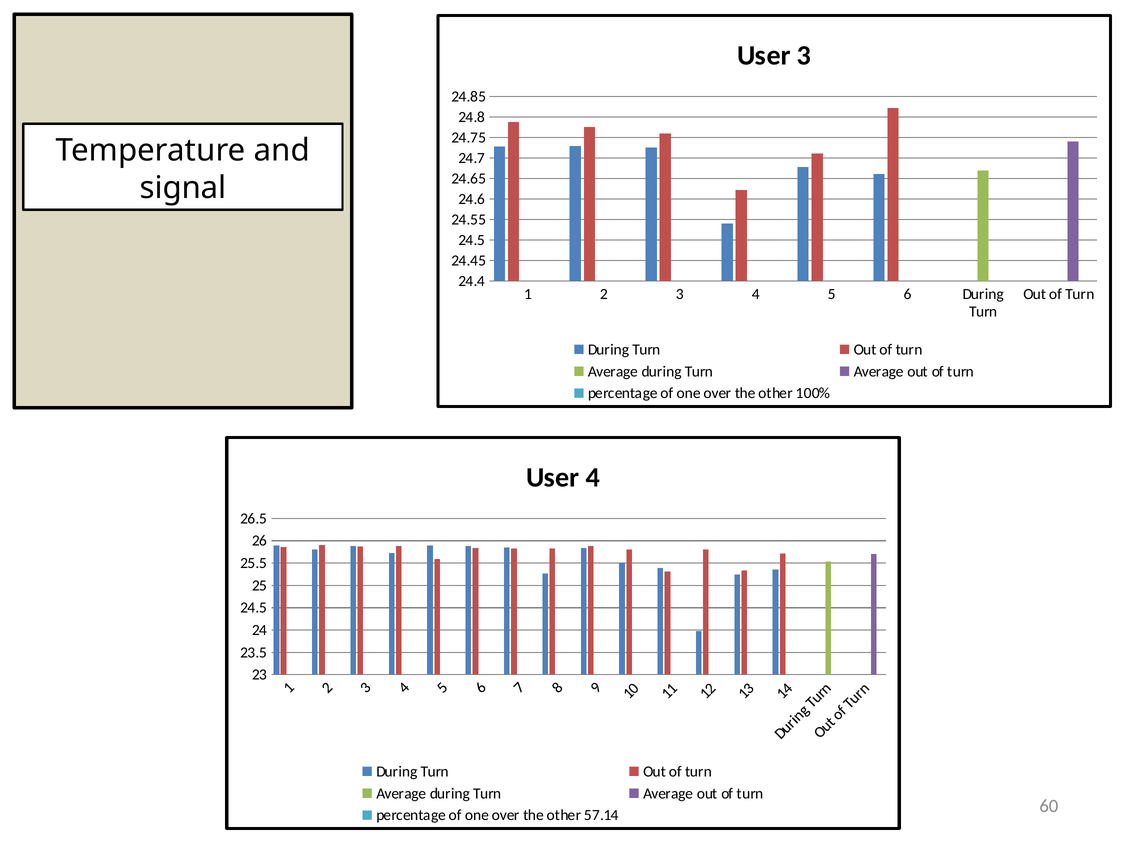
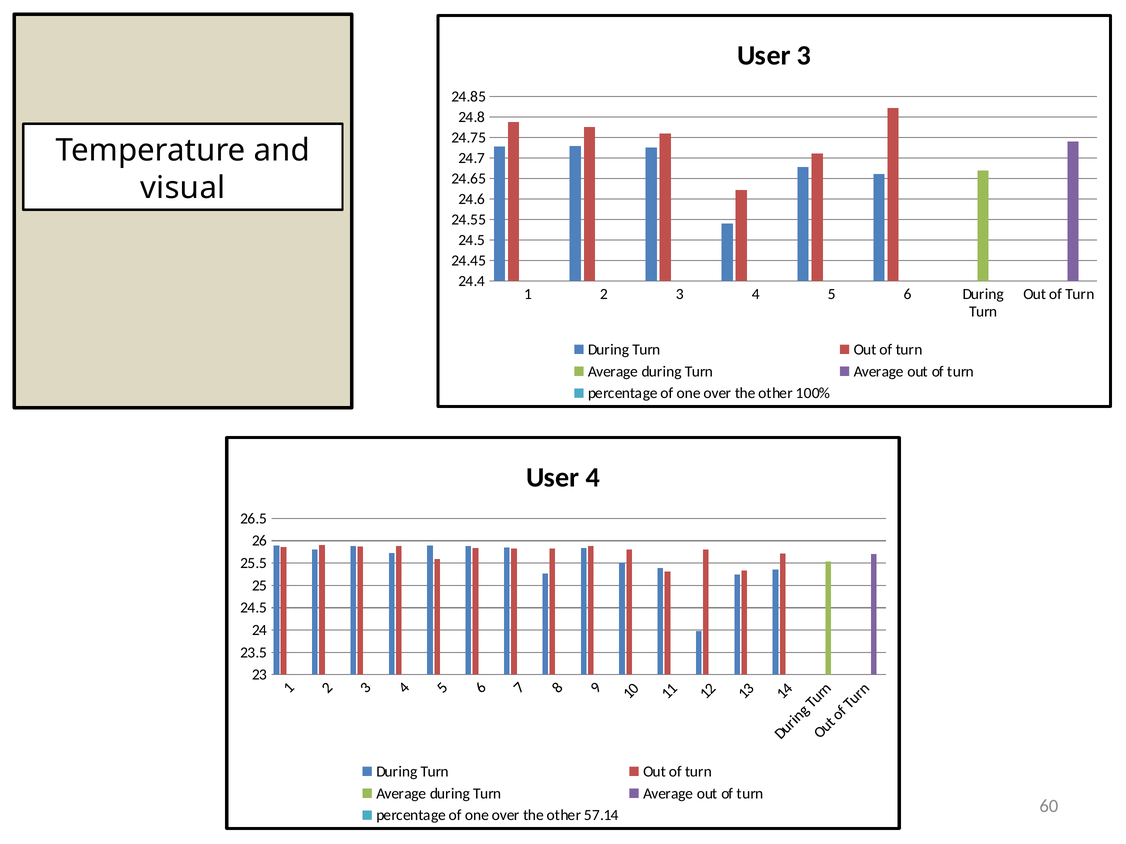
signal: signal -> visual
